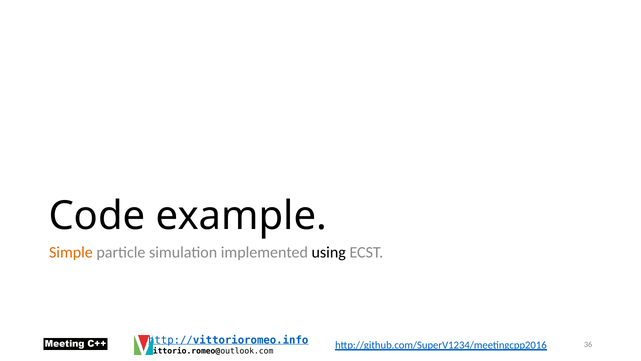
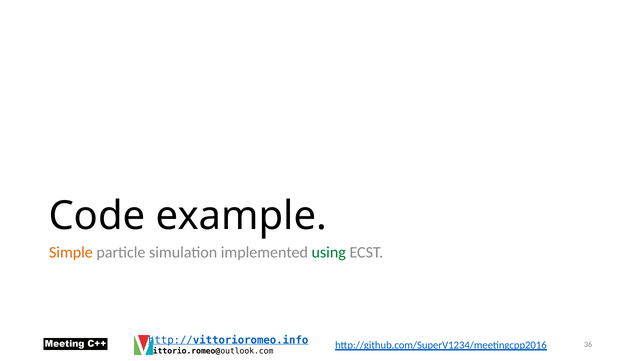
using colour: black -> green
